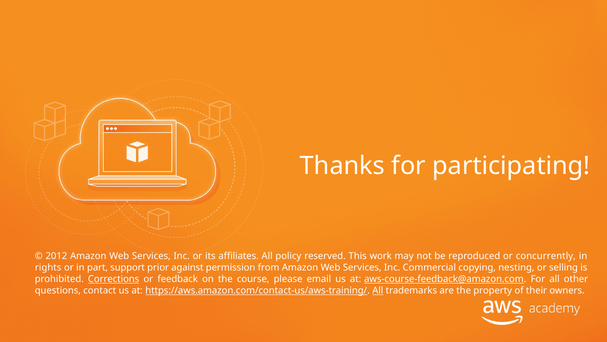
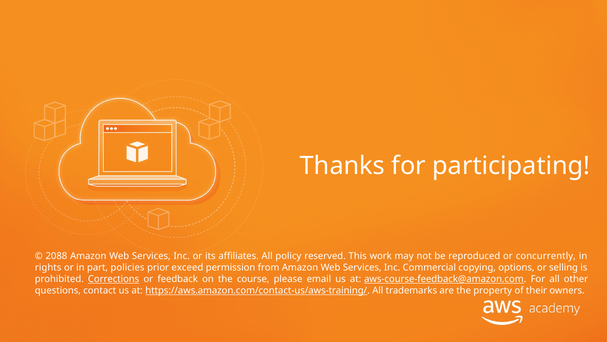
2012: 2012 -> 2088
support: support -> policies
against: against -> exceed
nesting: nesting -> options
All at (378, 290) underline: present -> none
